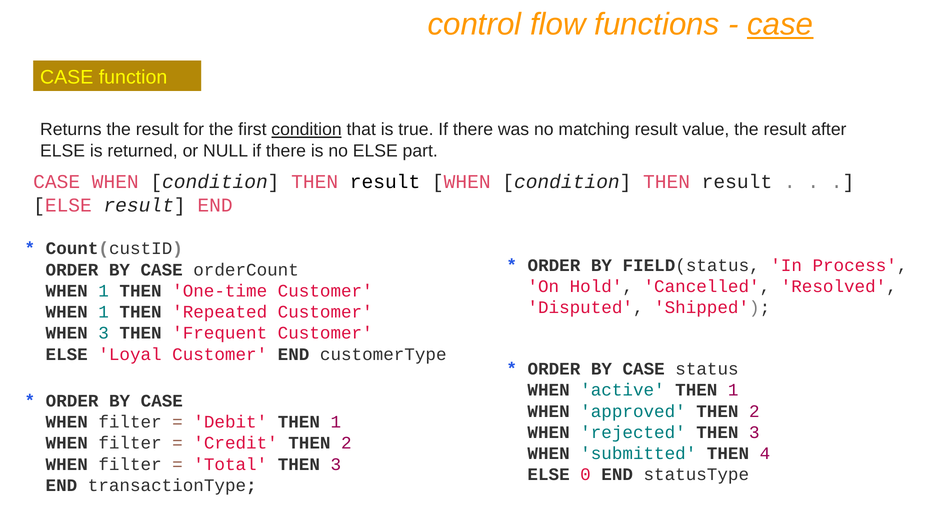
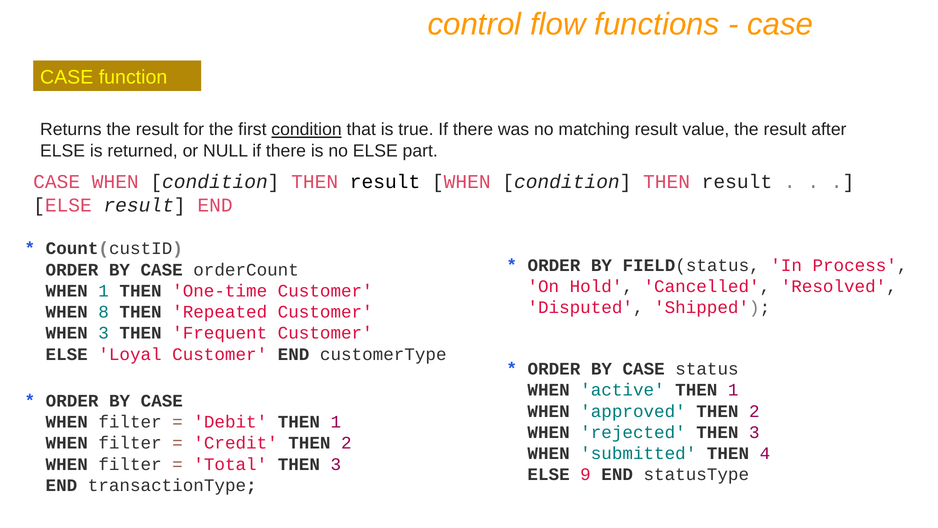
case at (780, 24) underline: present -> none
1 at (104, 312): 1 -> 8
0: 0 -> 9
